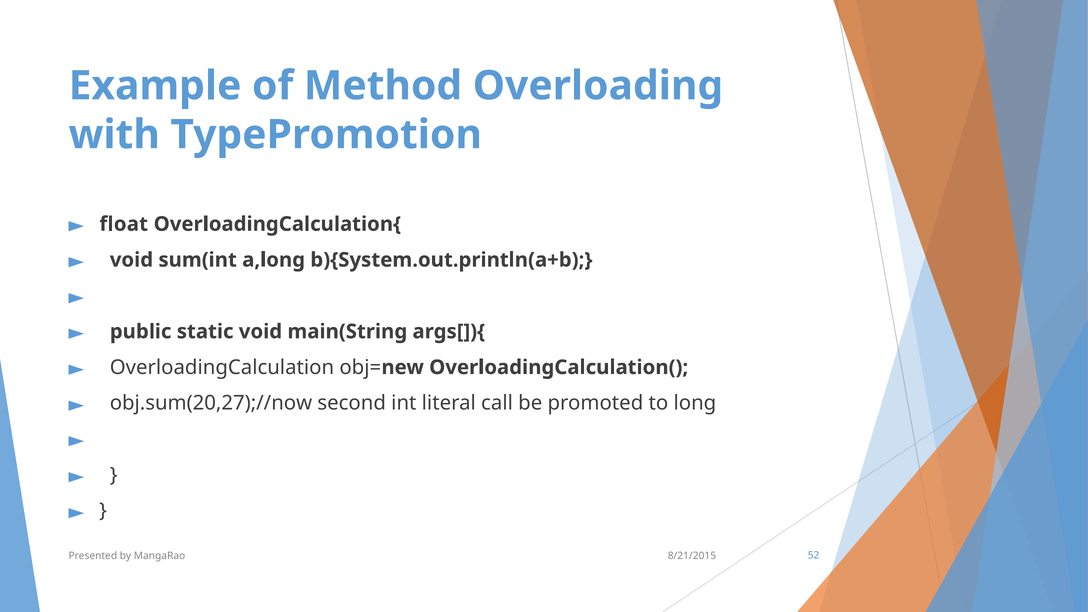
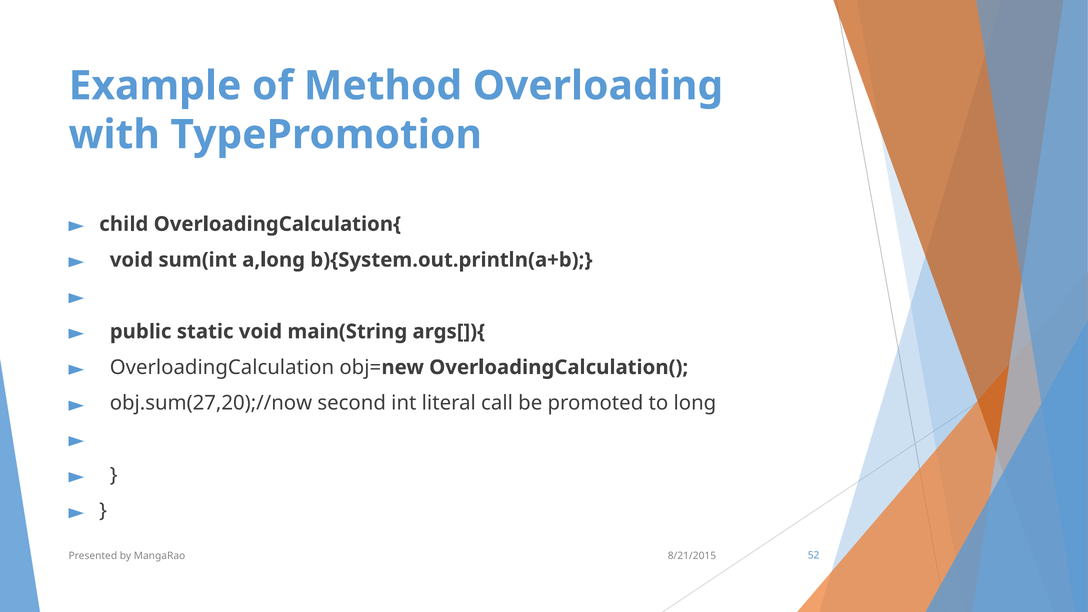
float: float -> child
obj.sum(20,27);//now: obj.sum(20,27);//now -> obj.sum(27,20);//now
